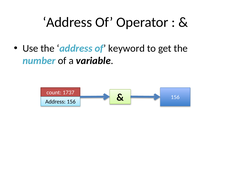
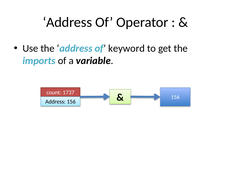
number: number -> imports
